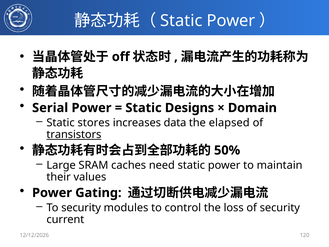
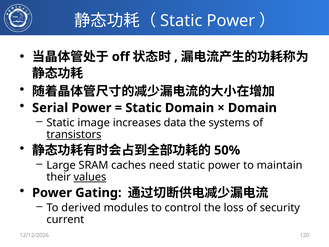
Static Designs: Designs -> Domain
stores: stores -> image
elapsed: elapsed -> systems
values underline: none -> present
To security: security -> derived
